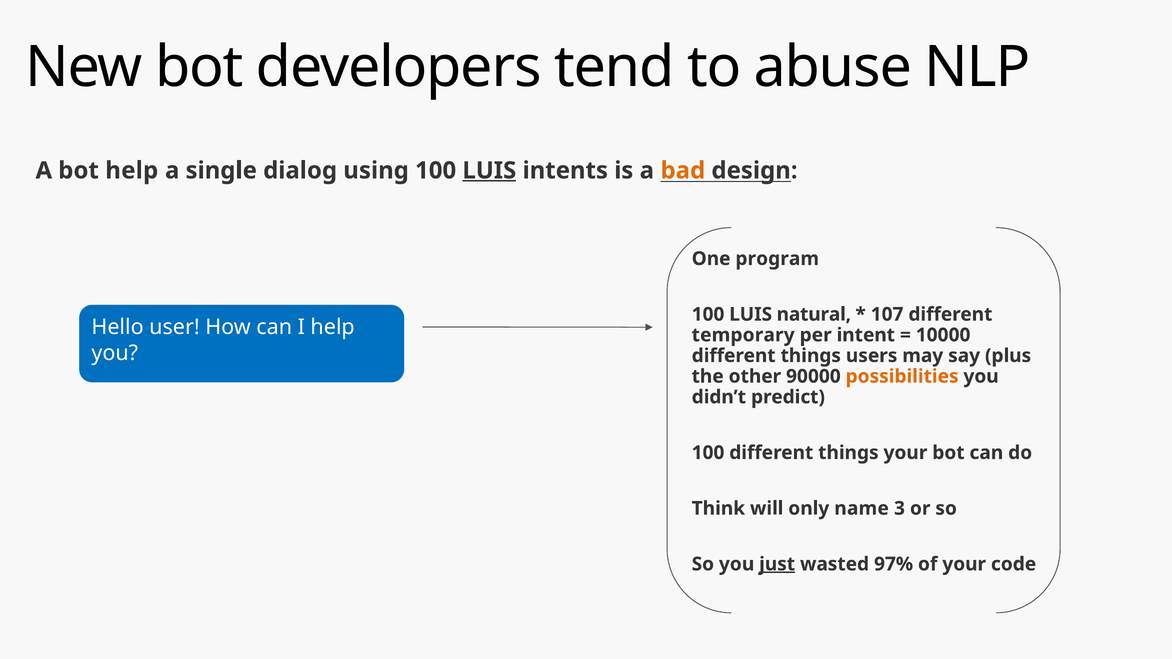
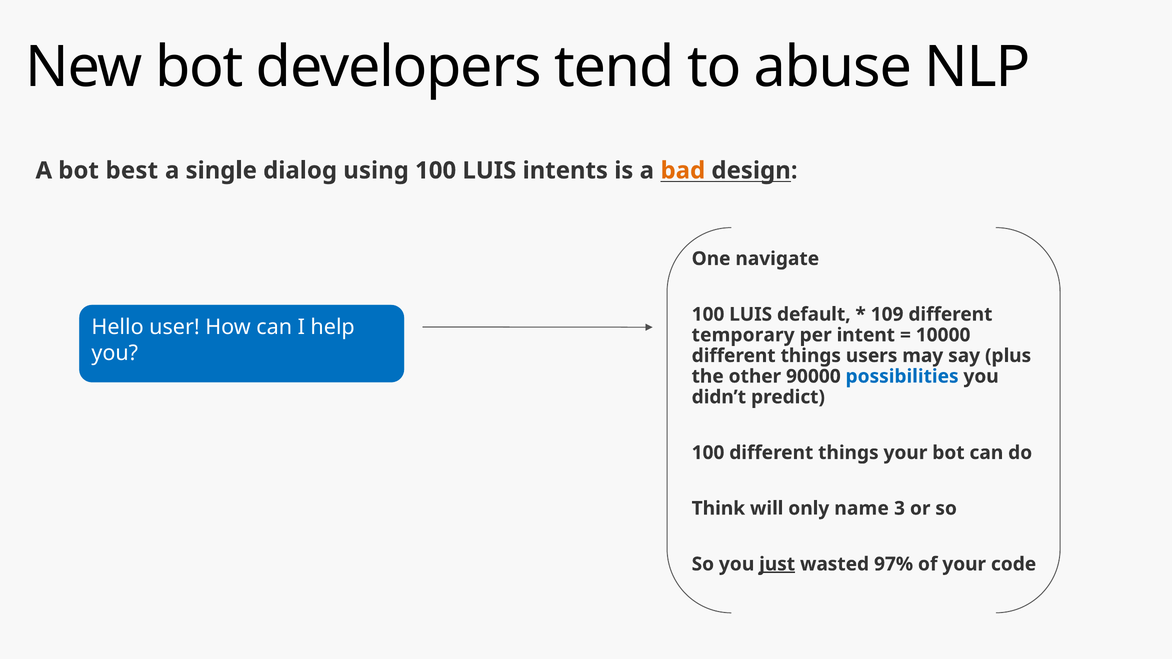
bot help: help -> best
LUIS at (489, 171) underline: present -> none
program: program -> navigate
natural: natural -> default
107: 107 -> 109
possibilities colour: orange -> blue
